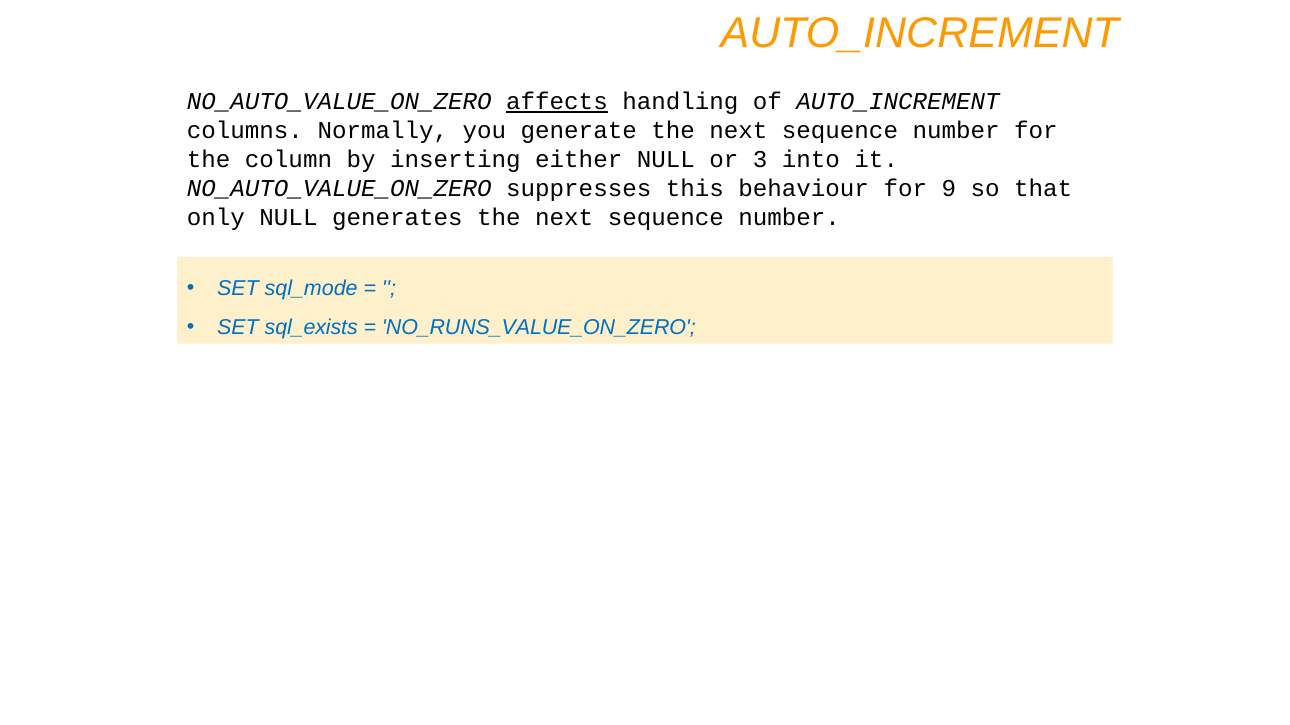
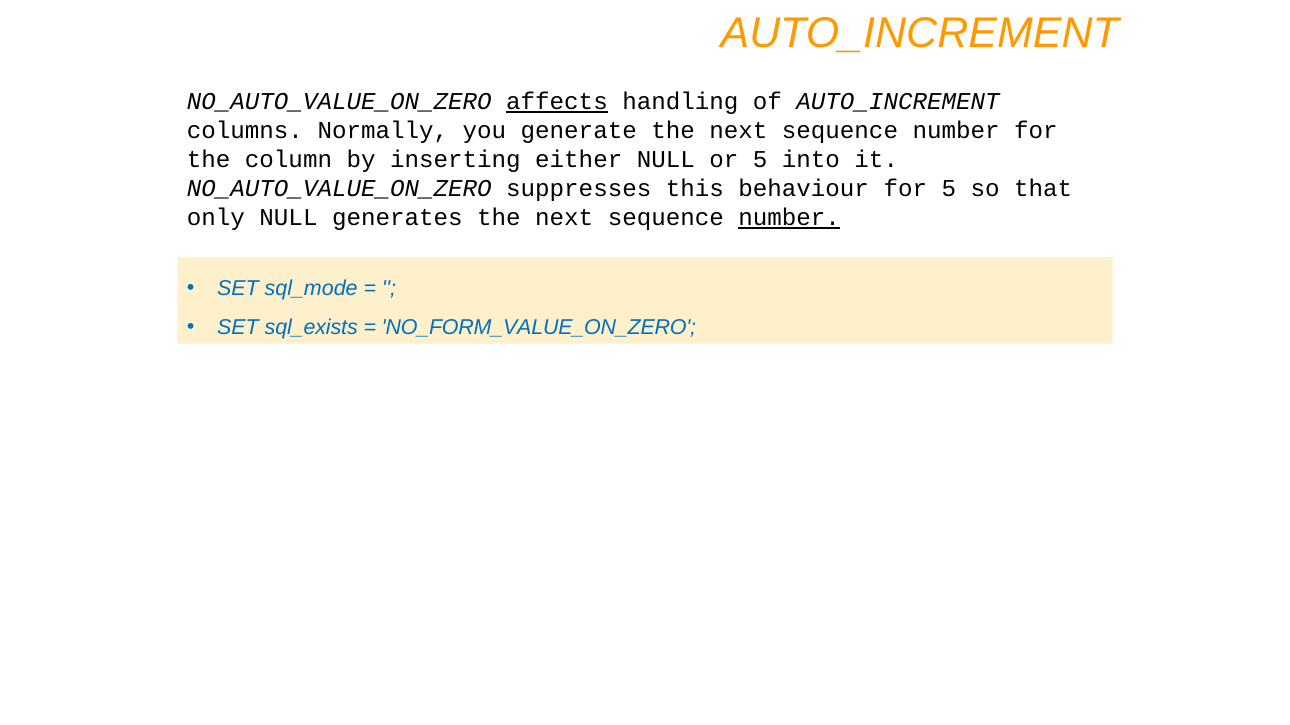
or 3: 3 -> 5
for 9: 9 -> 5
number at (789, 218) underline: none -> present
NO_RUNS_VALUE_ON_ZERO: NO_RUNS_VALUE_ON_ZERO -> NO_FORM_VALUE_ON_ZERO
